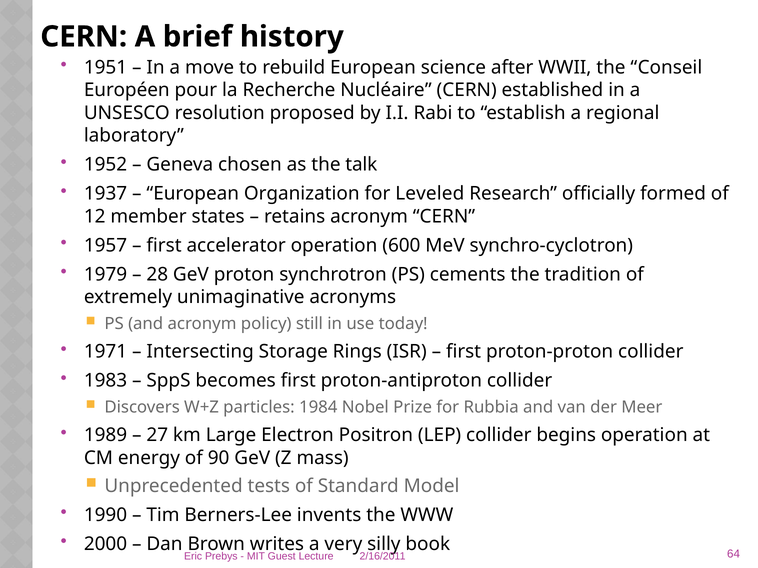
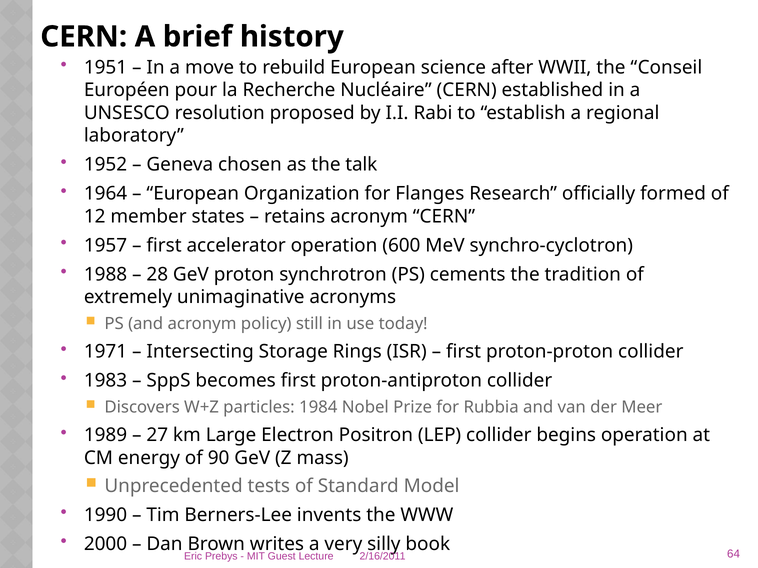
1937: 1937 -> 1964
Leveled: Leveled -> Flanges
1979: 1979 -> 1988
